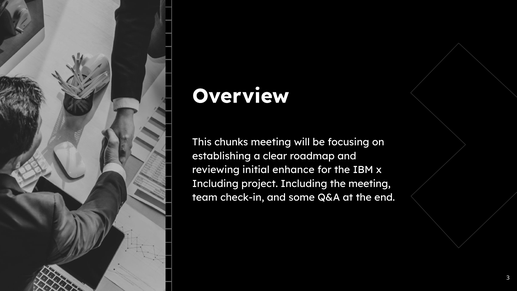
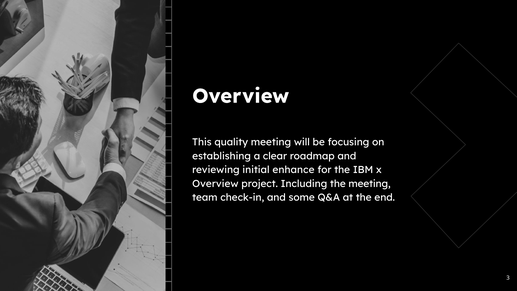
chunks: chunks -> quality
Including at (215, 184): Including -> Overview
